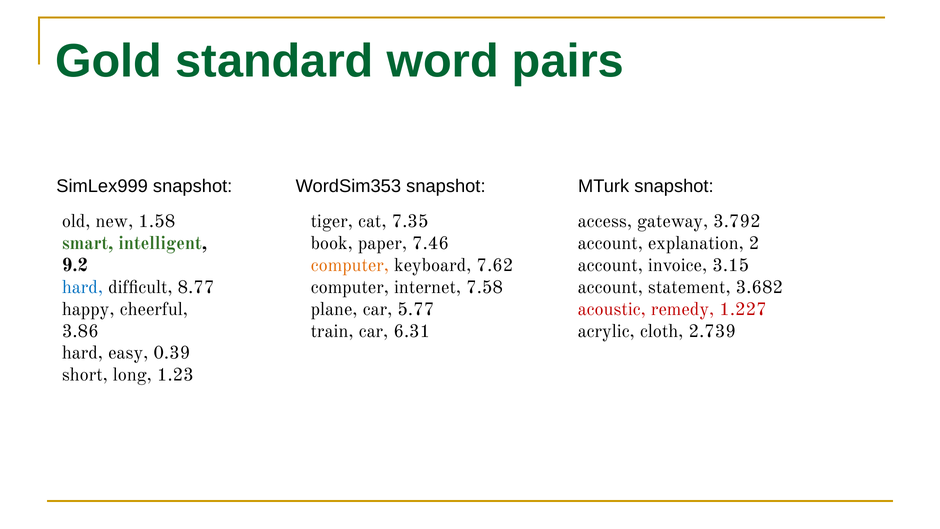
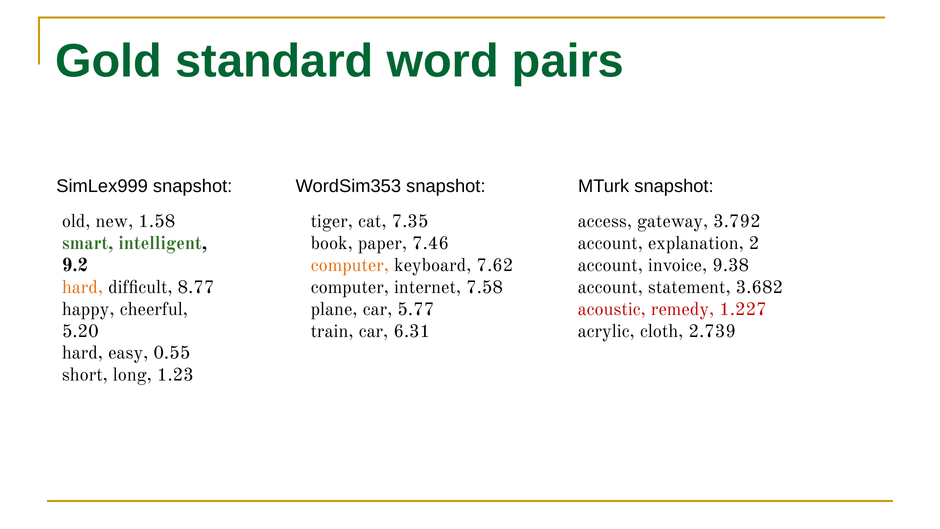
3.15: 3.15 -> 9.38
hard at (82, 287) colour: blue -> orange
3.86: 3.86 -> 5.20
0.39: 0.39 -> 0.55
